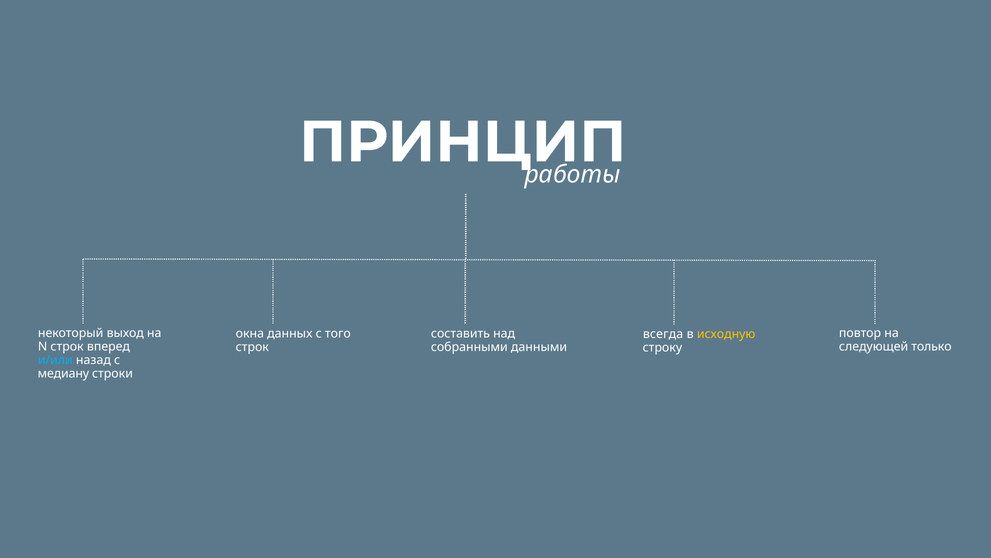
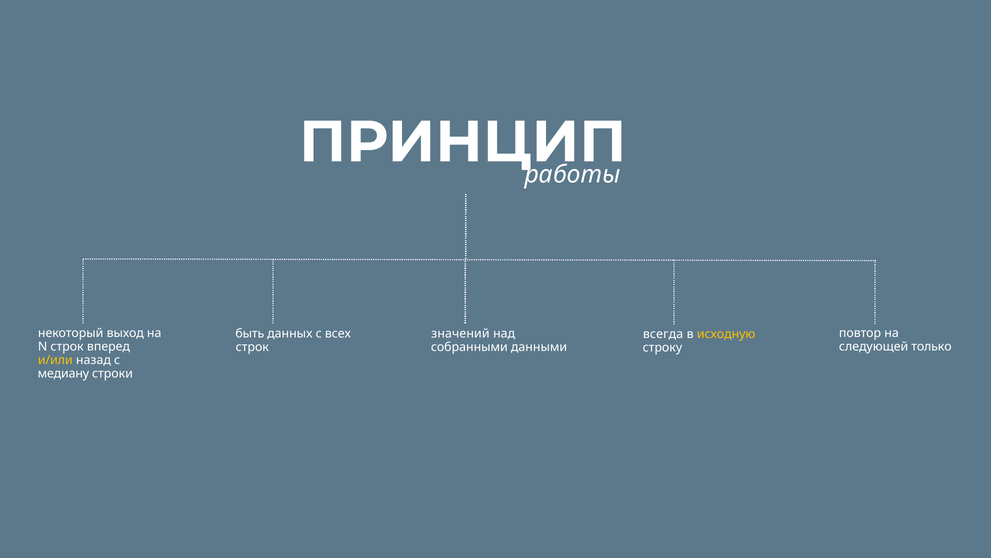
окна: окна -> быть
того: того -> всех
составить: составить -> значений
и/или colour: light blue -> yellow
